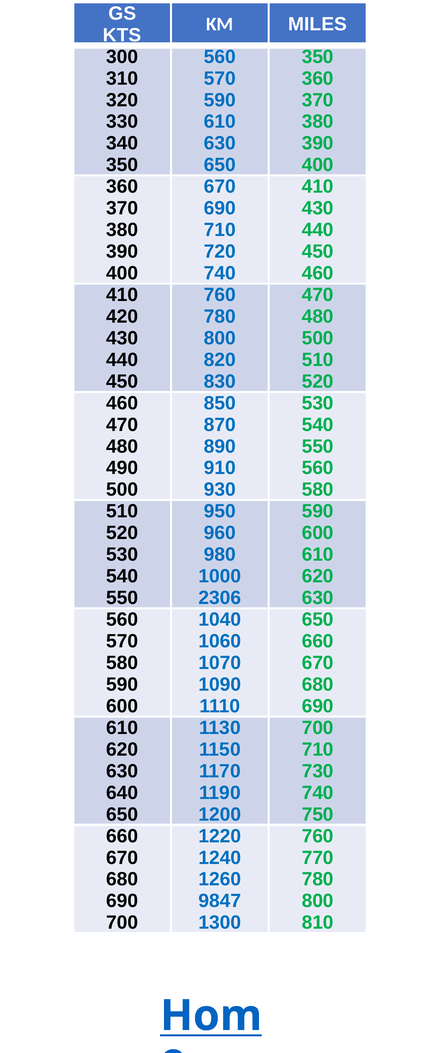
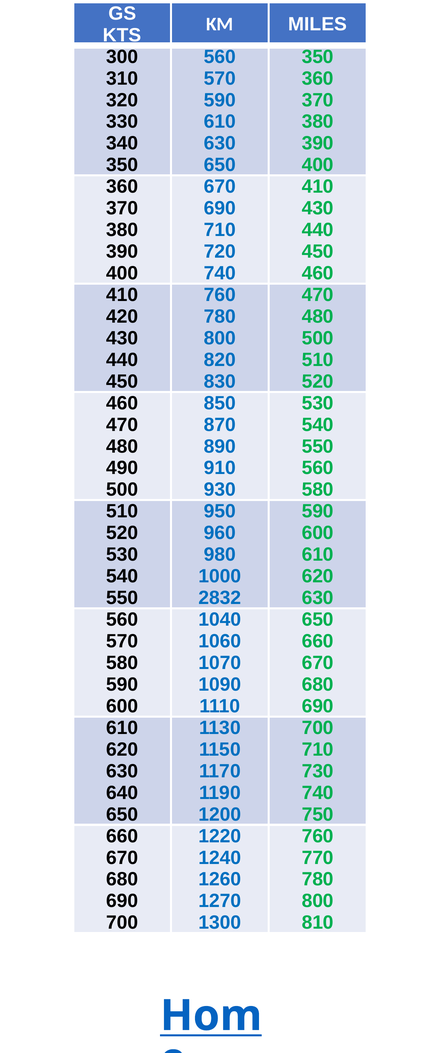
2306: 2306 -> 2832
9847: 9847 -> 1270
